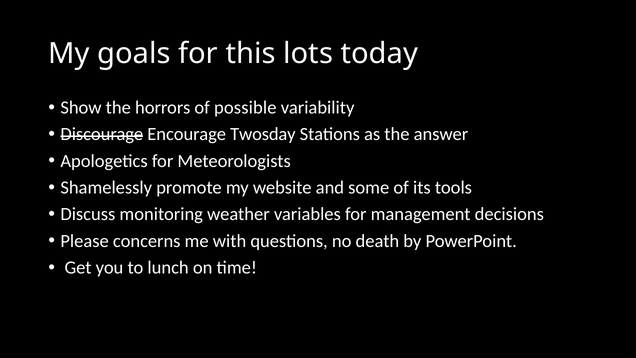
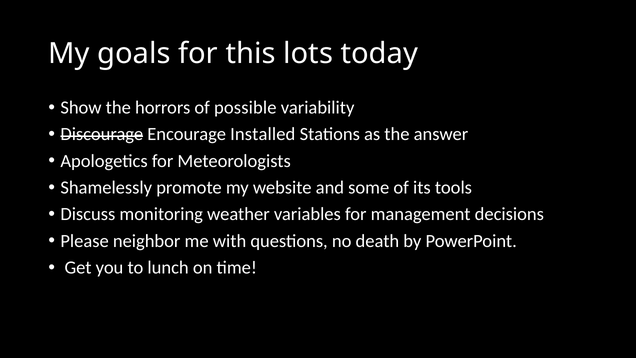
Twosday: Twosday -> Installed
concerns: concerns -> neighbor
